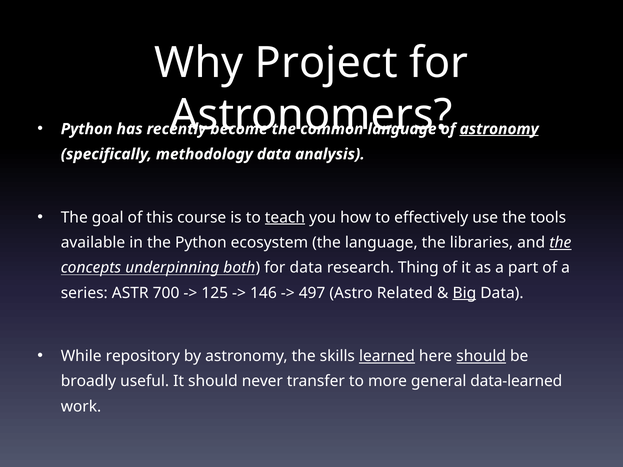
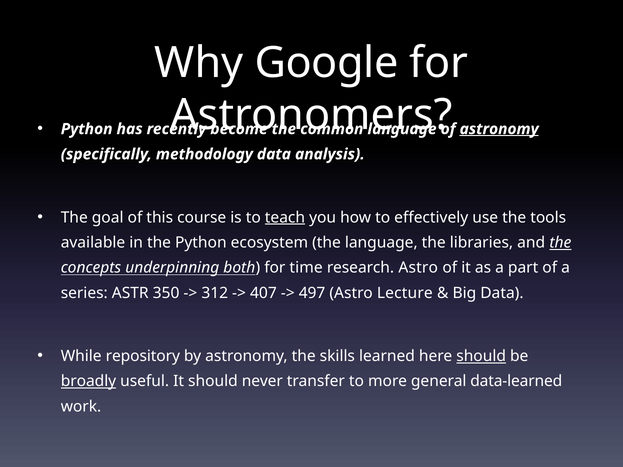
Project: Project -> Google
for data: data -> time
research Thing: Thing -> Astro
700: 700 -> 350
125: 125 -> 312
146: 146 -> 407
Related: Related -> Lecture
Big underline: present -> none
learned underline: present -> none
broadly underline: none -> present
